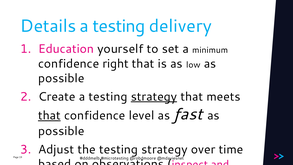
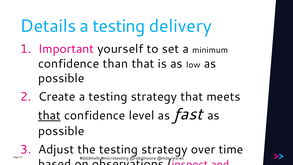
Education: Education -> Important
right: right -> than
strategy at (154, 97) underline: present -> none
